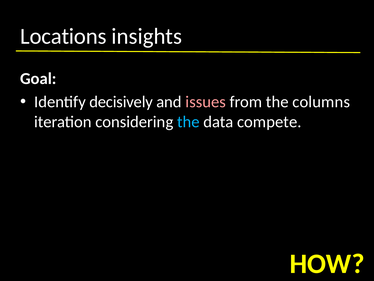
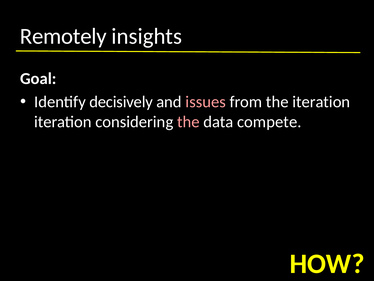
Locations: Locations -> Remotely
the columns: columns -> iteration
the at (188, 122) colour: light blue -> pink
